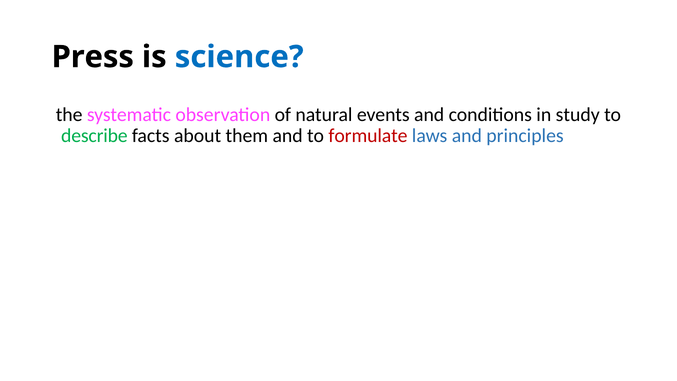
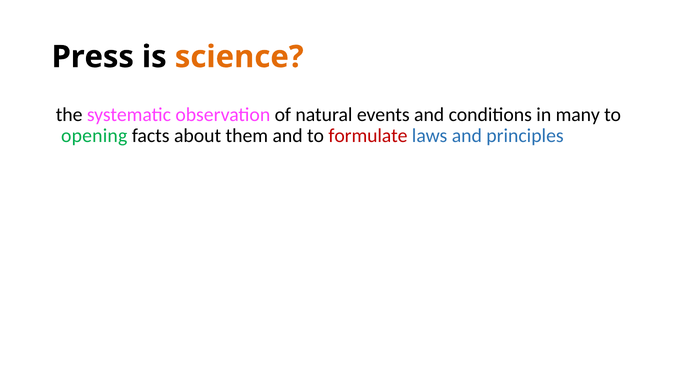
science at (239, 57) colour: blue -> orange
study: study -> many
describe: describe -> opening
